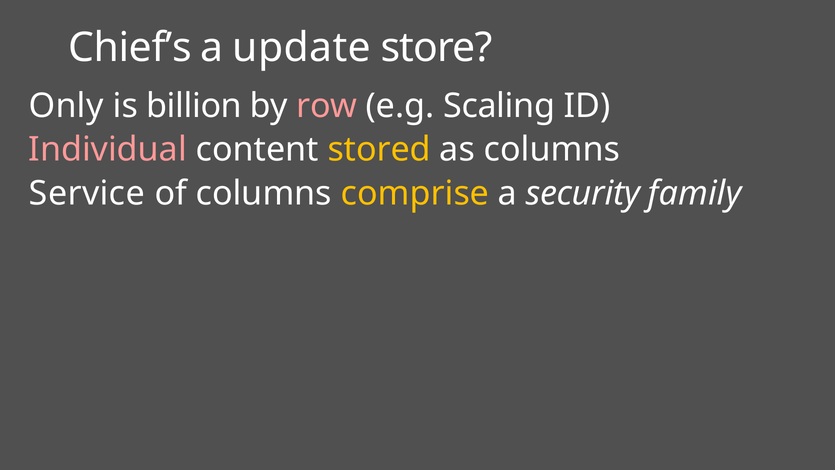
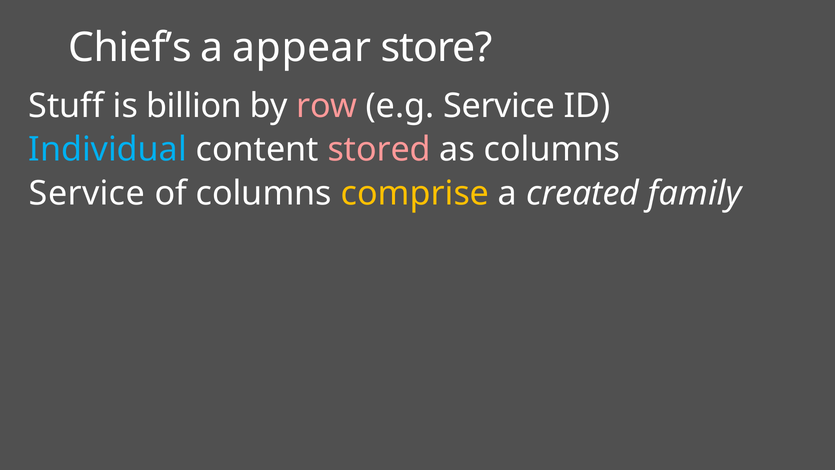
update: update -> appear
Only: Only -> Stuff
e.g Scaling: Scaling -> Service
Individual colour: pink -> light blue
stored colour: yellow -> pink
security: security -> created
